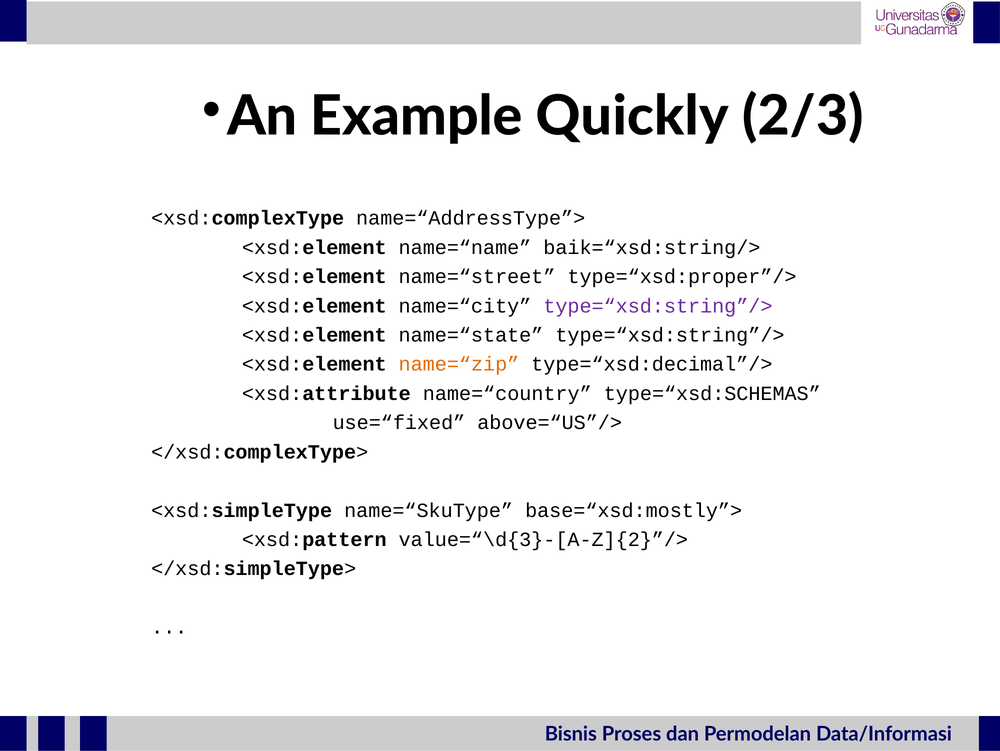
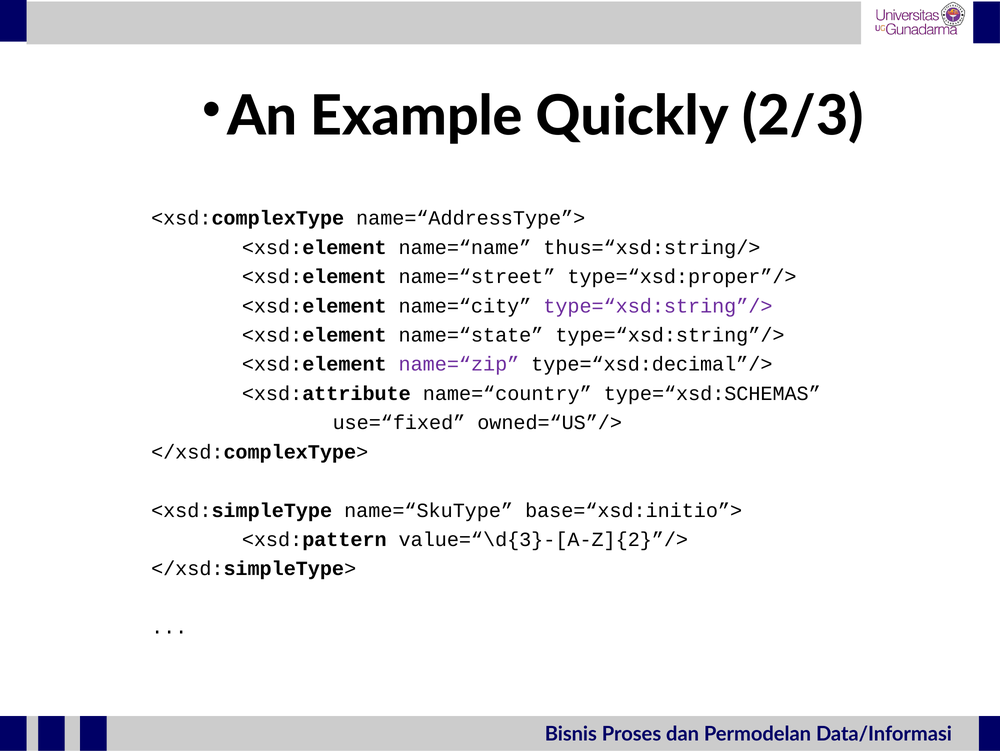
baik=“xsd:string/>: baik=“xsd:string/> -> thus=“xsd:string/>
name=“zip colour: orange -> purple
above=“US”/>: above=“US”/> -> owned=“US”/>
base=“xsd:mostly”>: base=“xsd:mostly”> -> base=“xsd:initio”>
